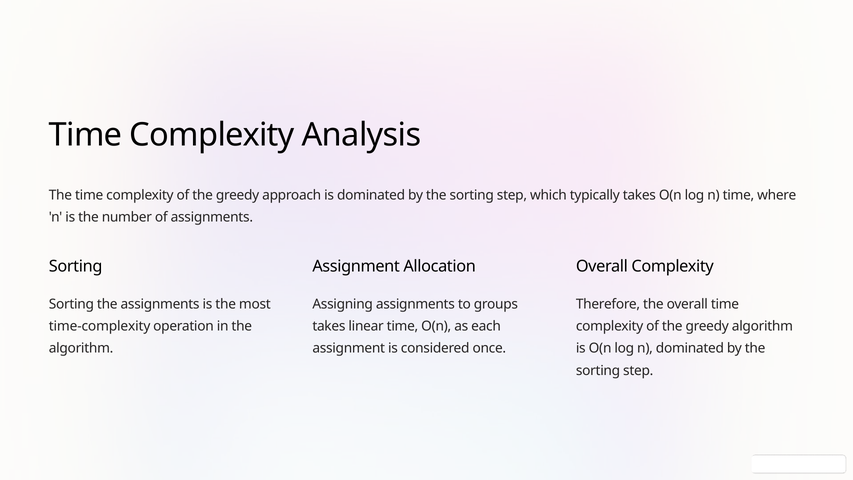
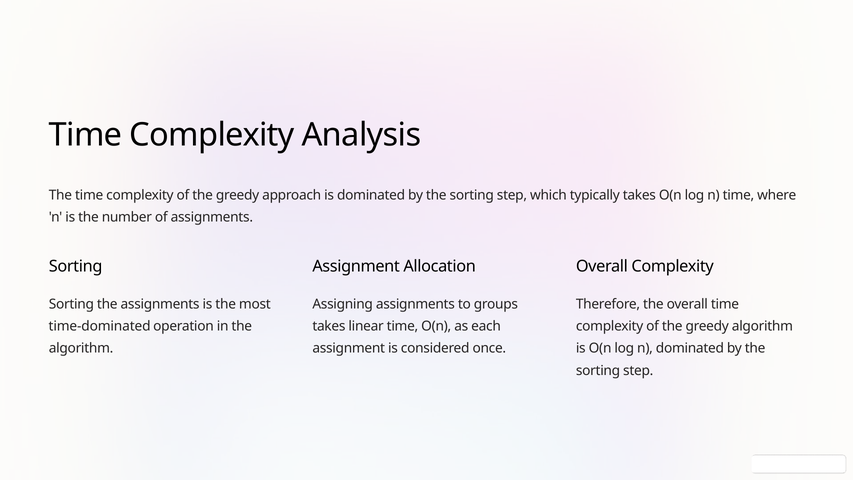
time-complexity: time-complexity -> time-dominated
